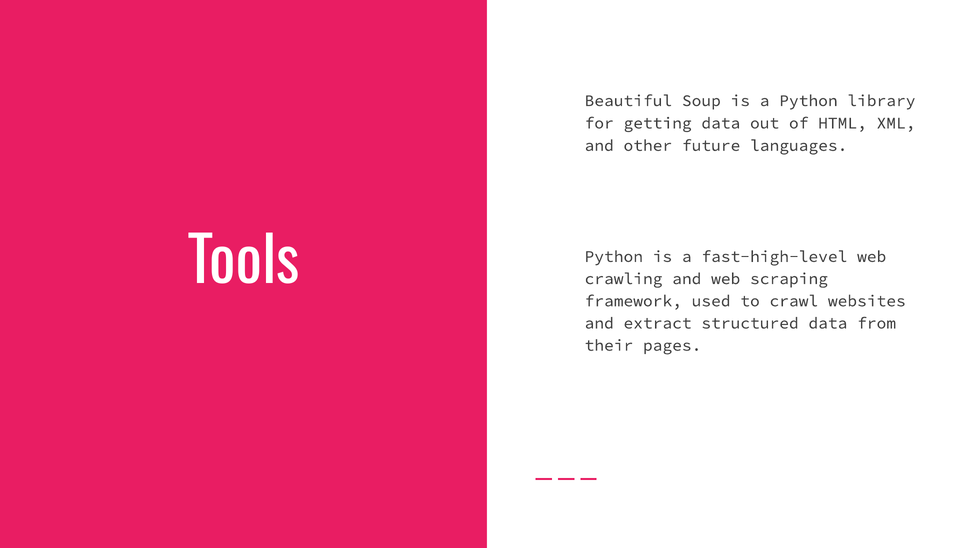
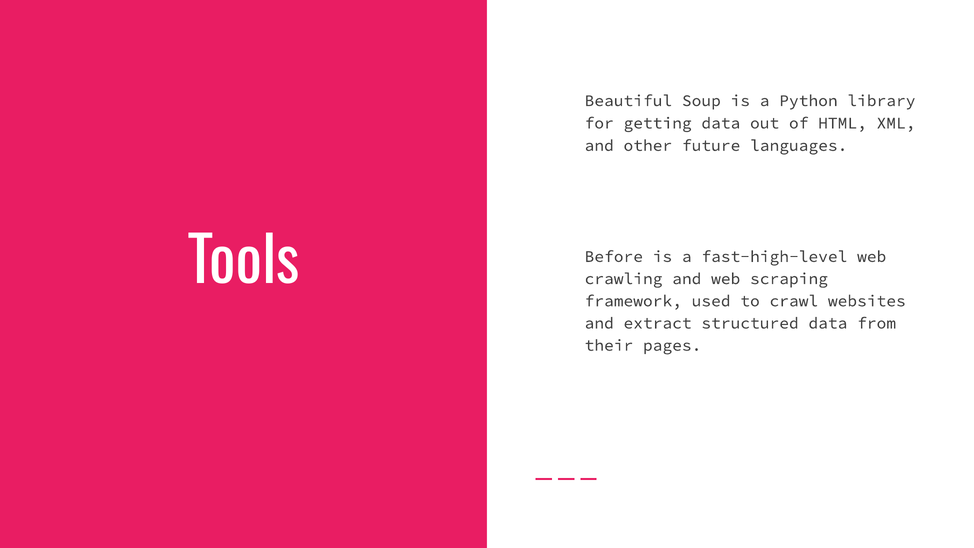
Python at (614, 256): Python -> Before
